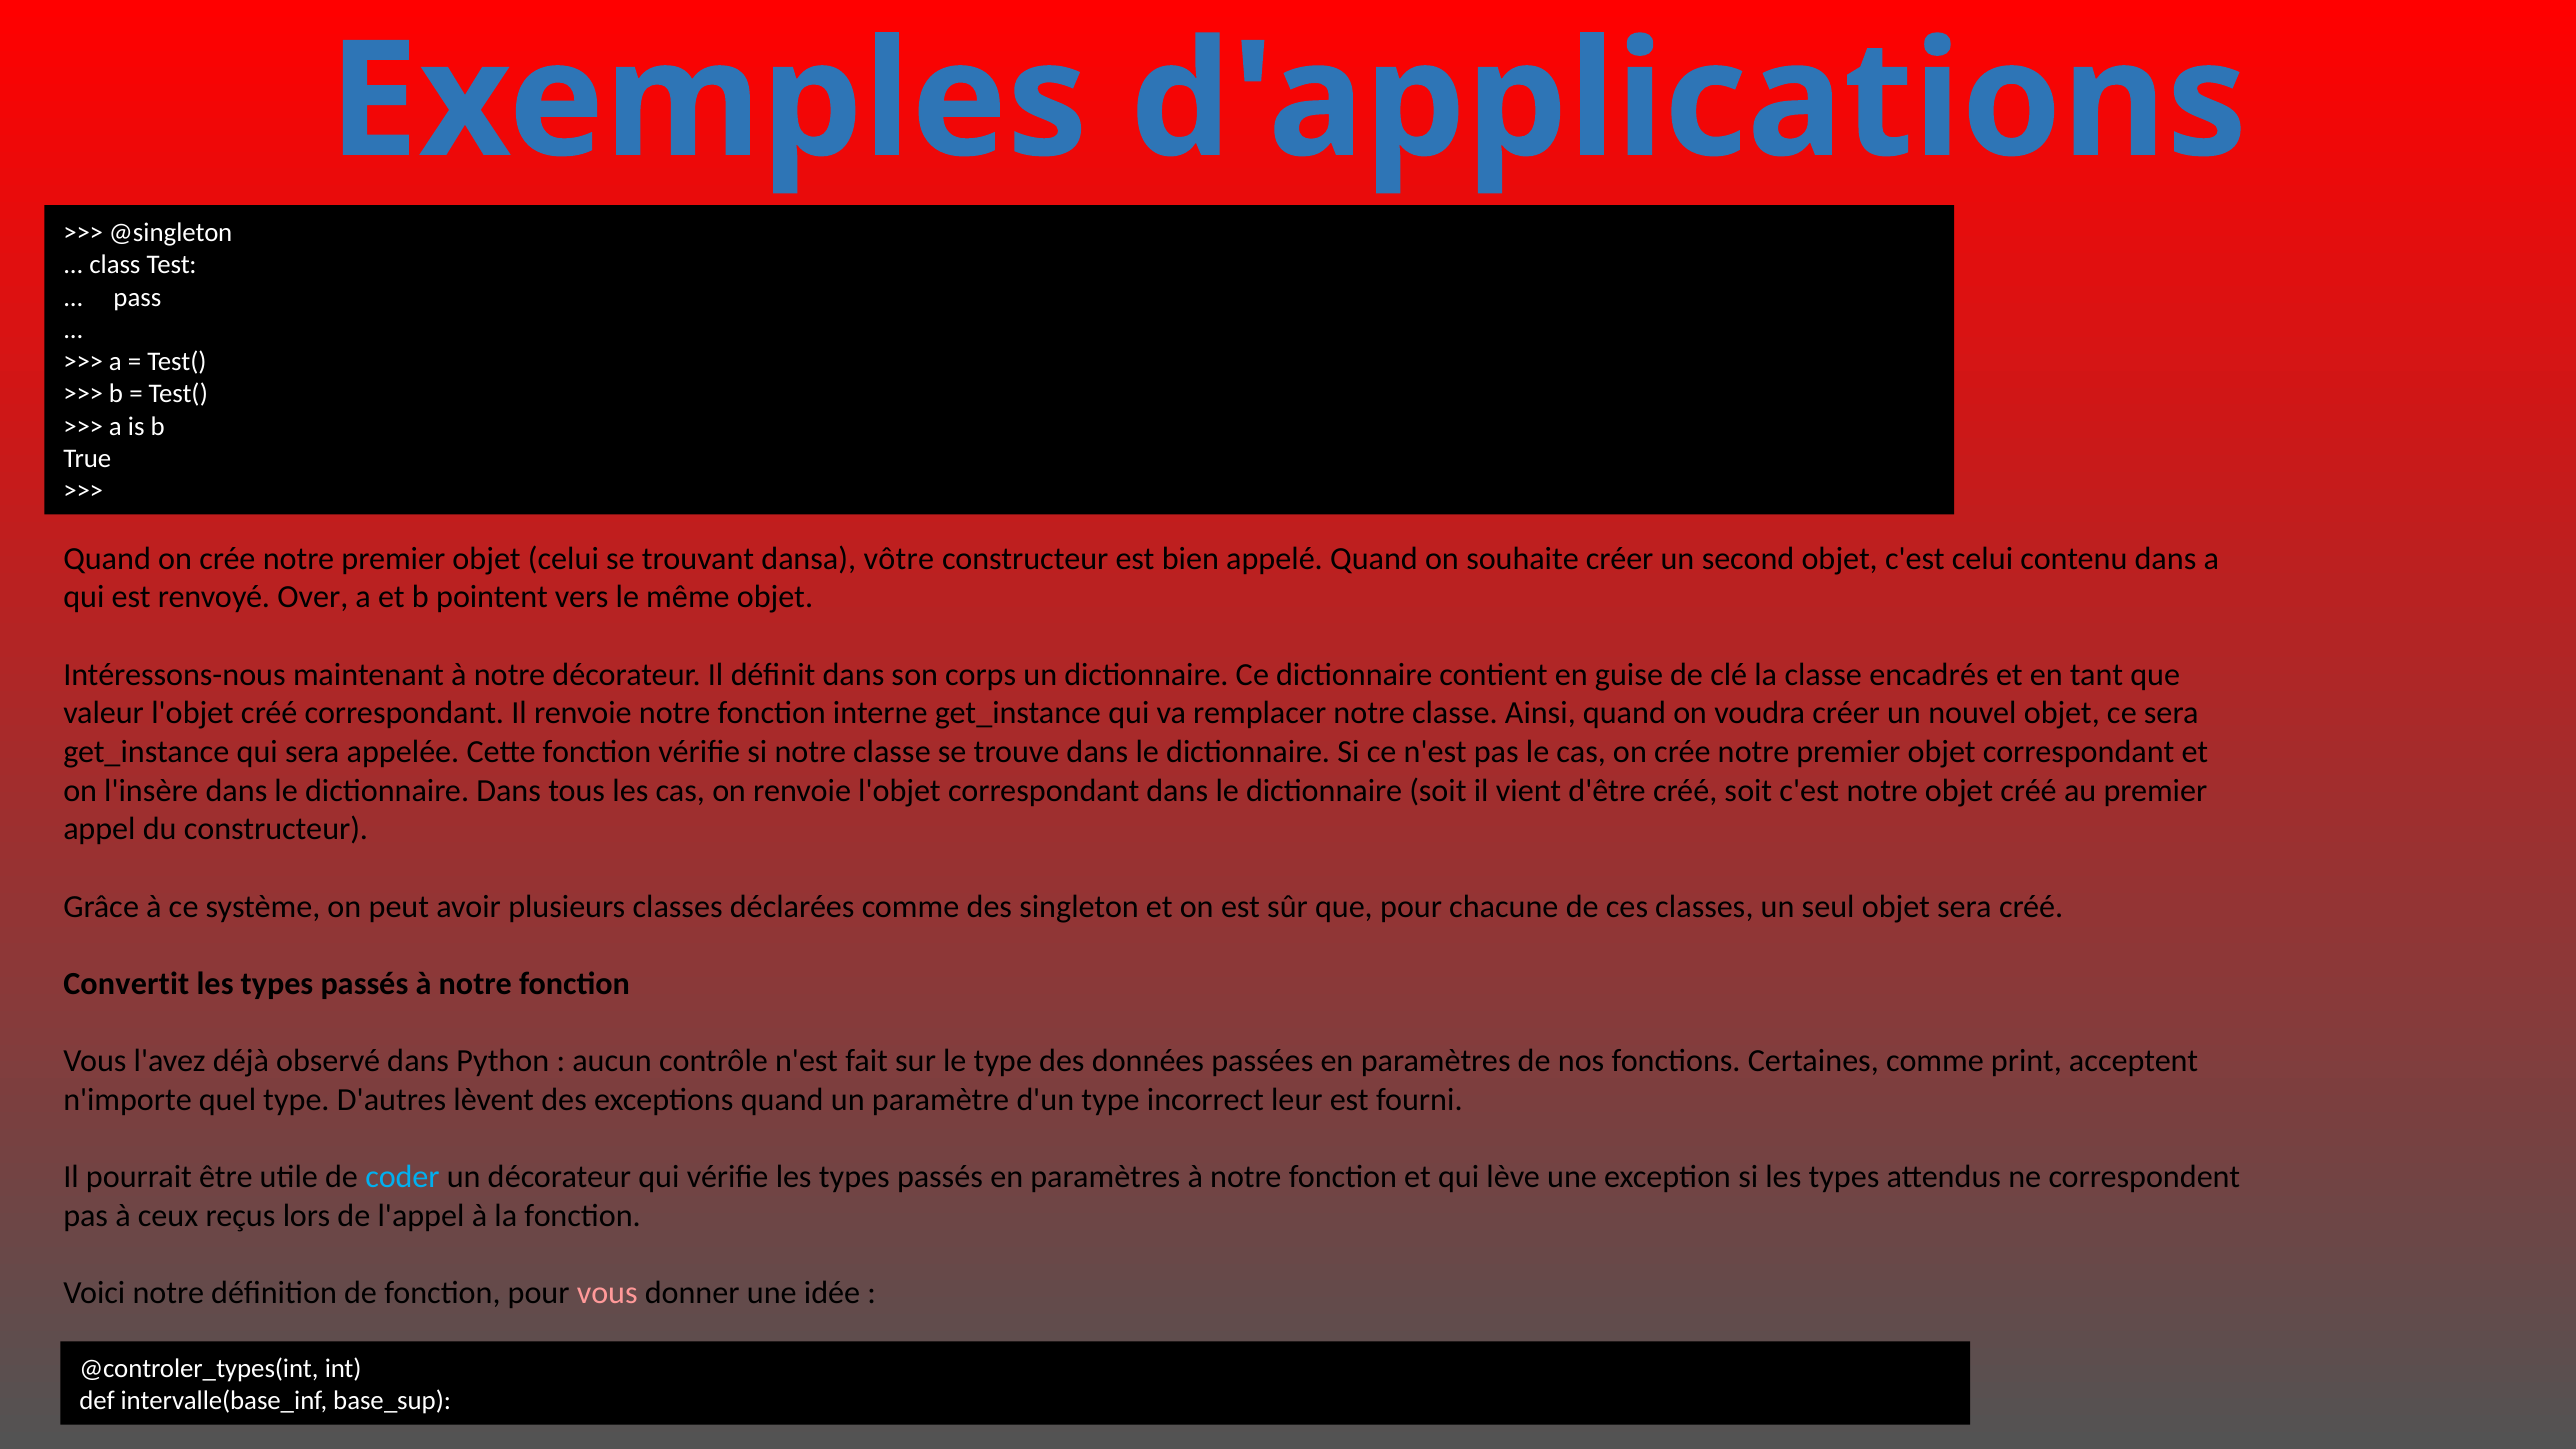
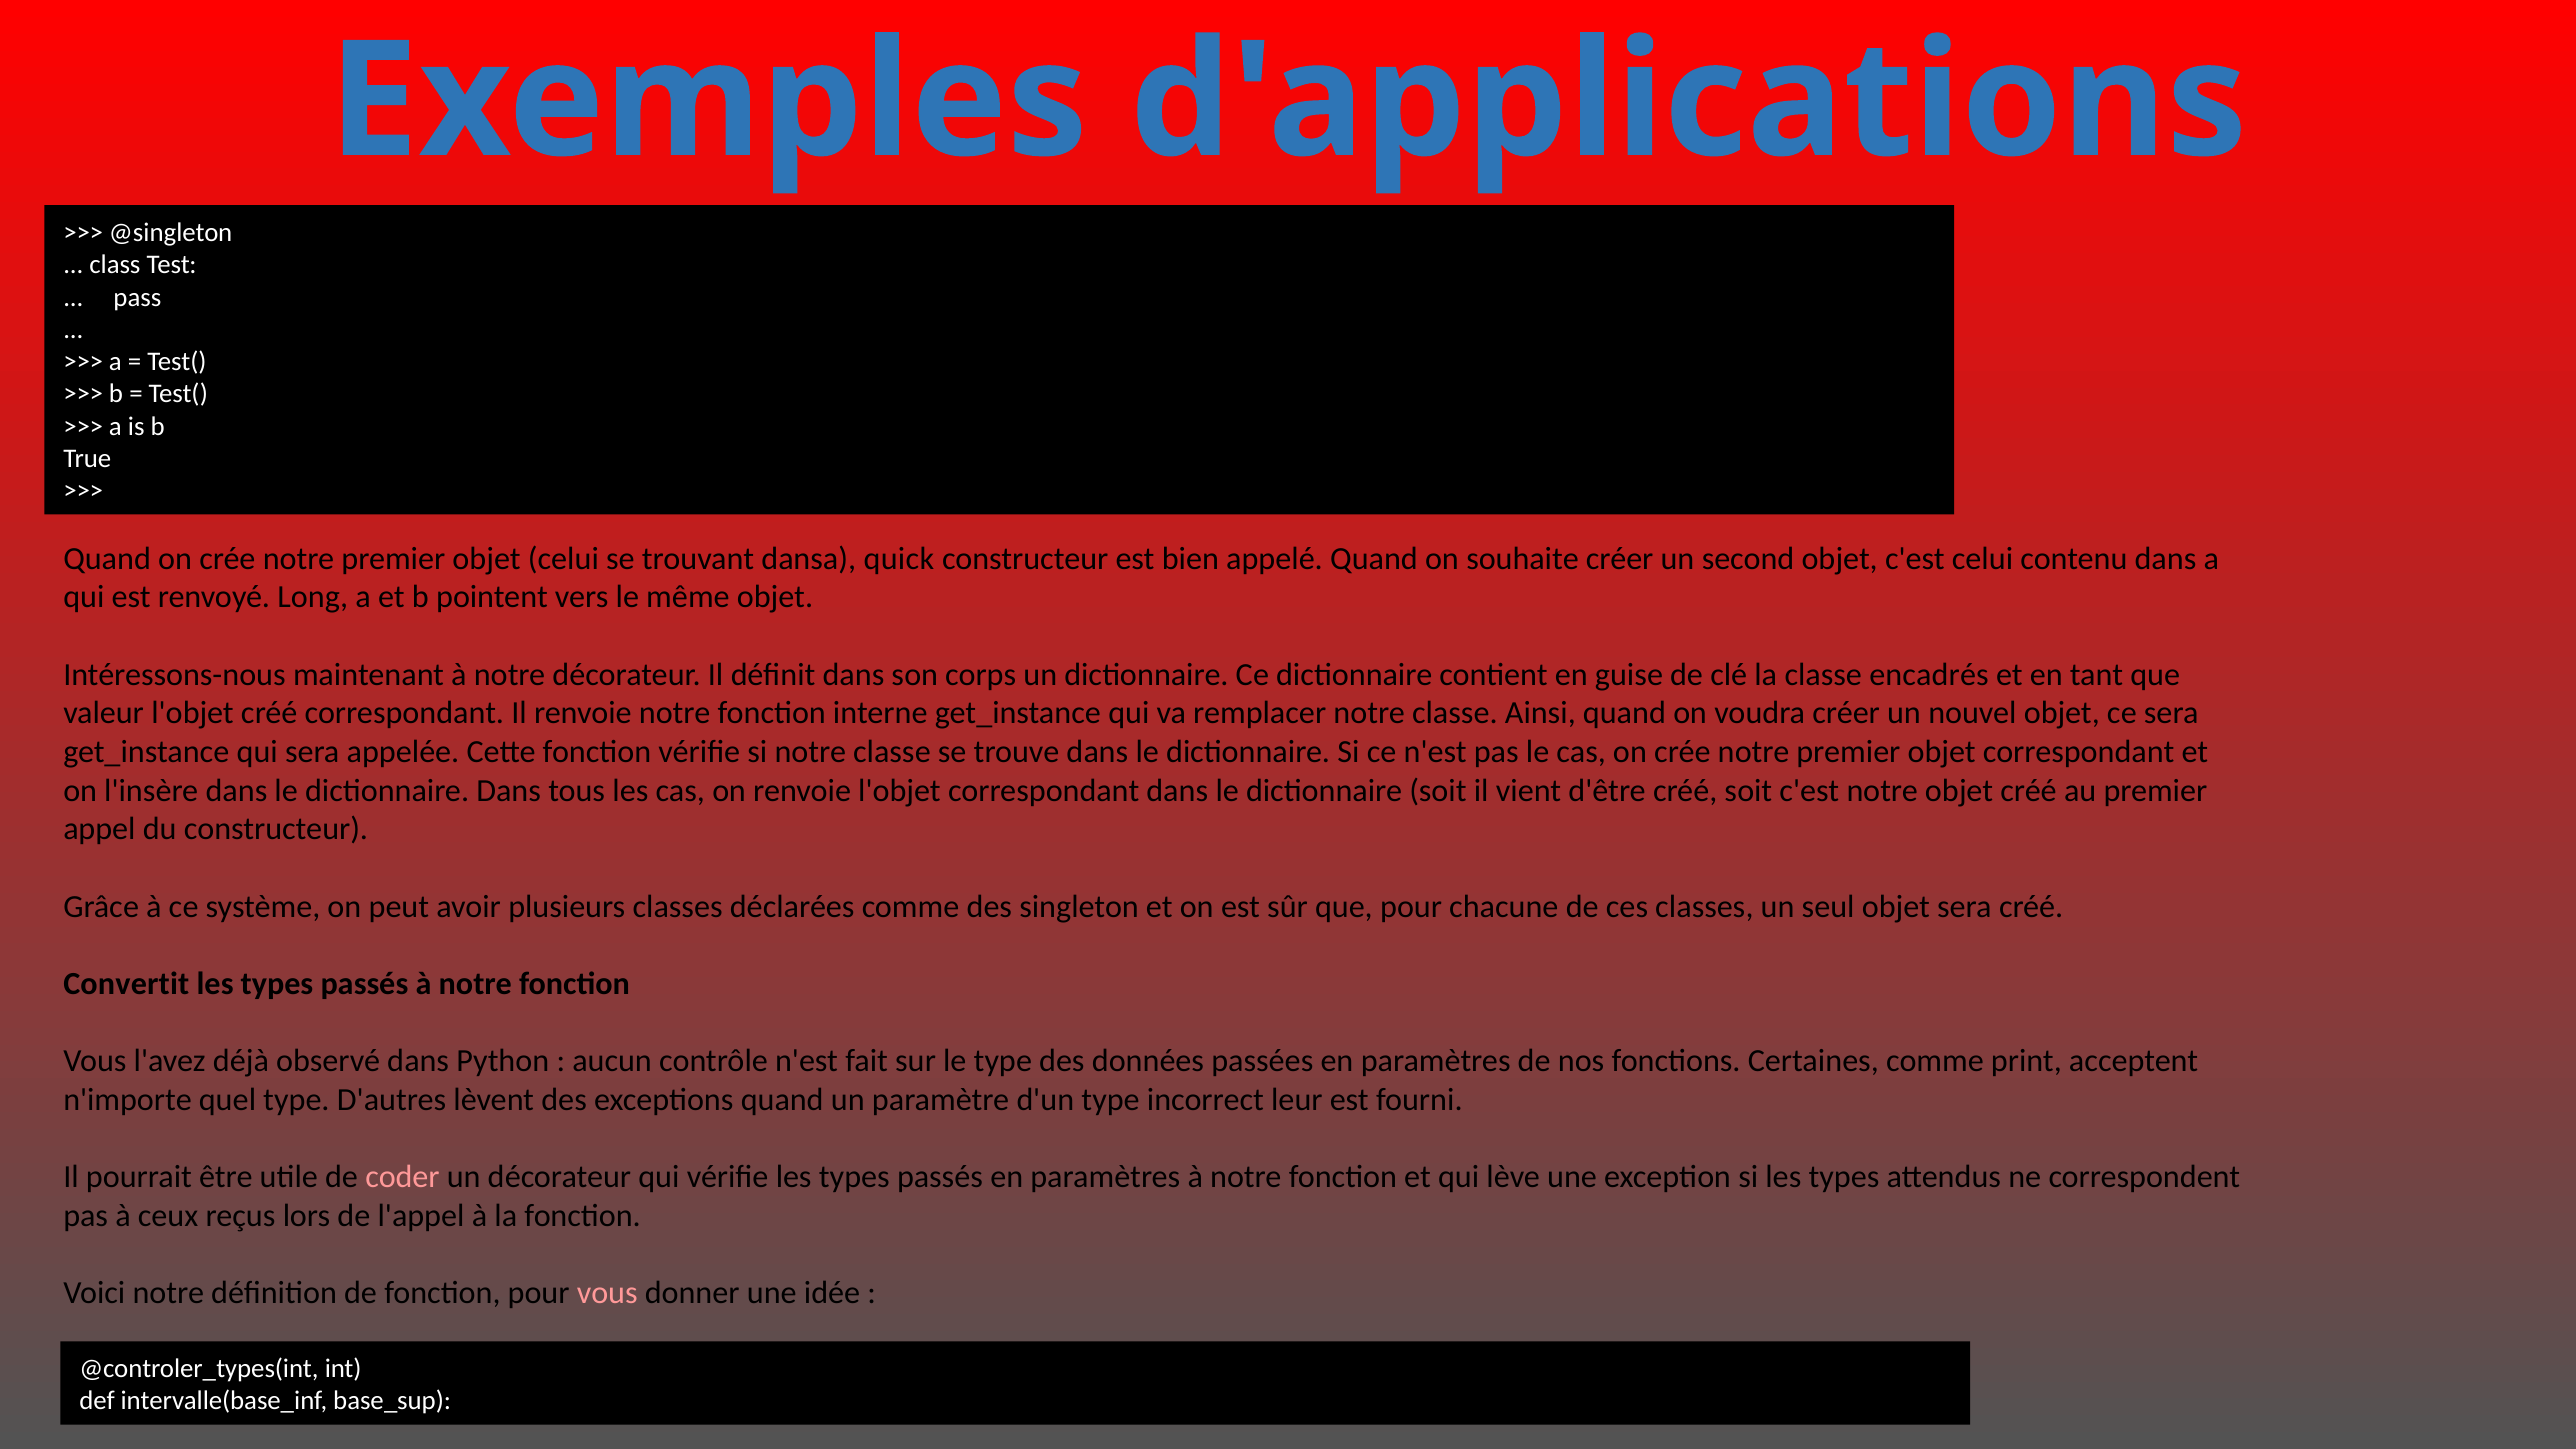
vôtre: vôtre -> quick
Over: Over -> Long
coder colour: light blue -> pink
